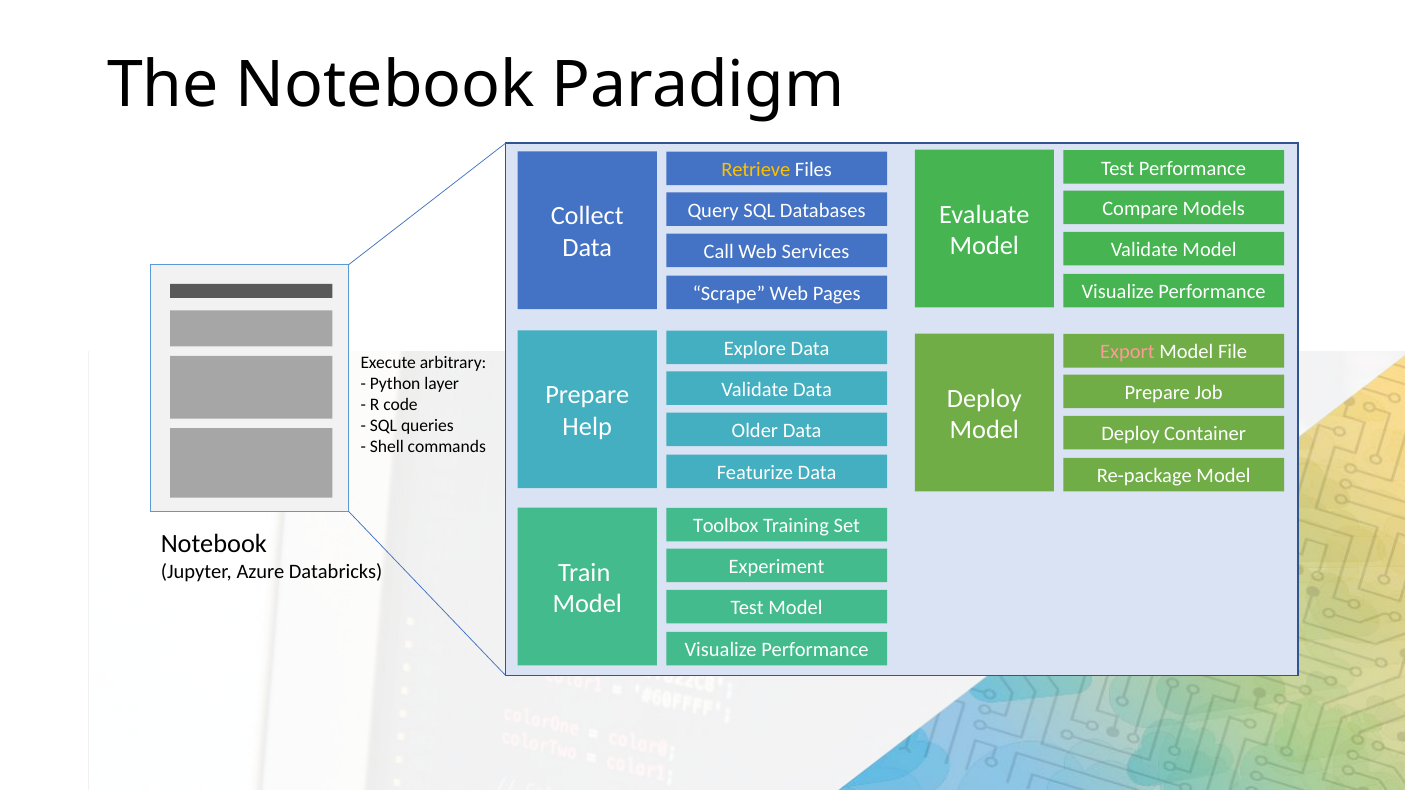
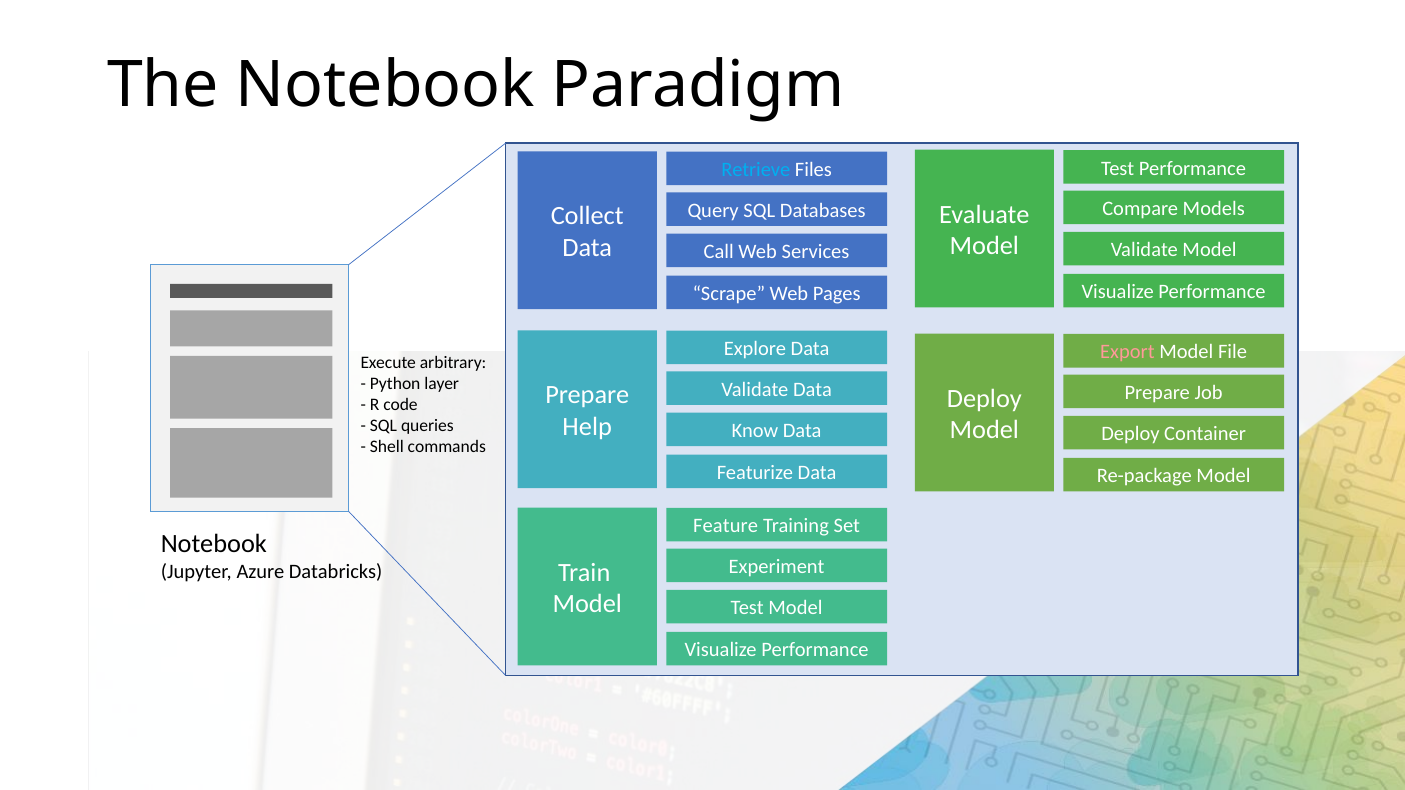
Retrieve colour: yellow -> light blue
Older: Older -> Know
Toolbox: Toolbox -> Feature
